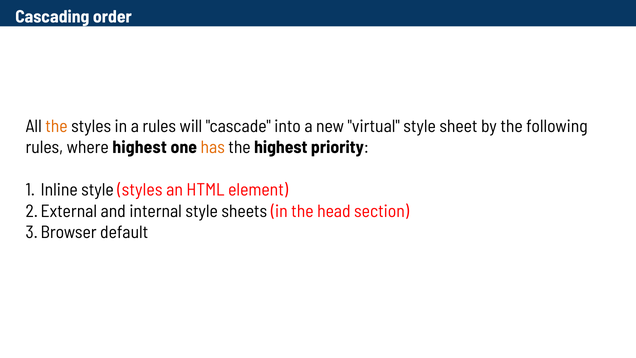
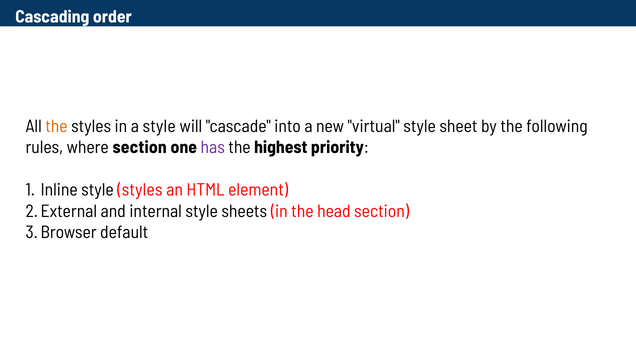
a rules: rules -> style
where highest: highest -> section
has colour: orange -> purple
